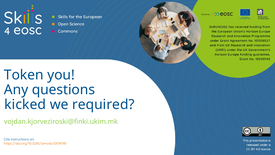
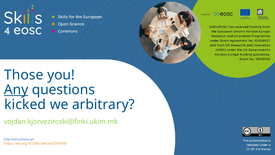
Token: Token -> Those
Any underline: none -> present
required: required -> arbitrary
